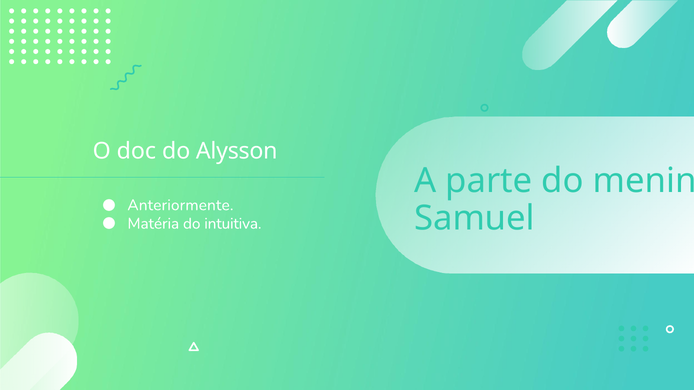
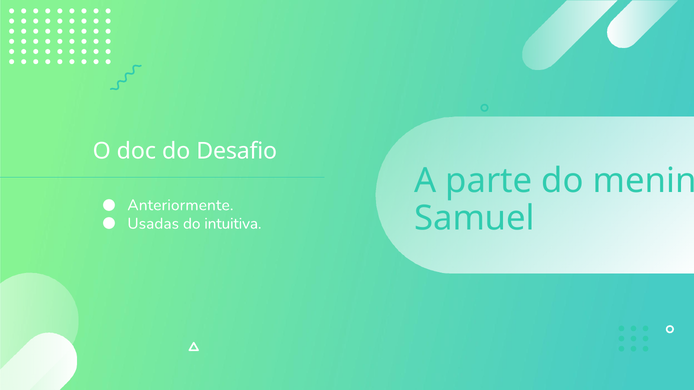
Alysson: Alysson -> Desafio
Matéria: Matéria -> Usadas
